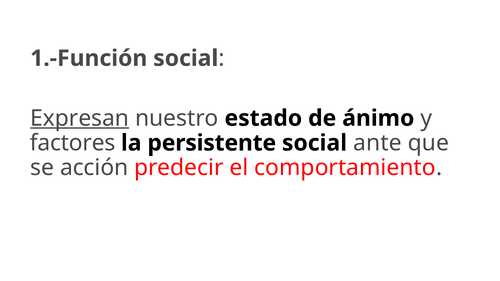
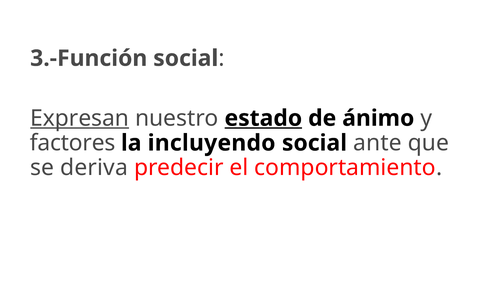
1.-Función: 1.-Función -> 3.-Función
estado underline: none -> present
persistente: persistente -> incluyendo
acción: acción -> deriva
